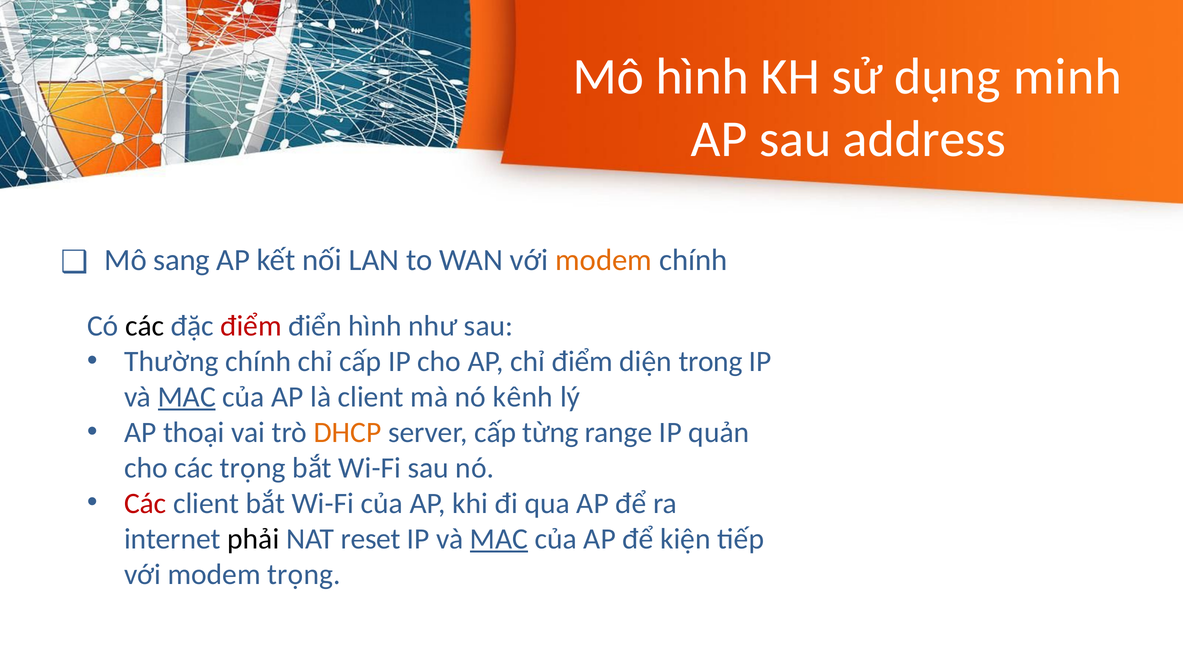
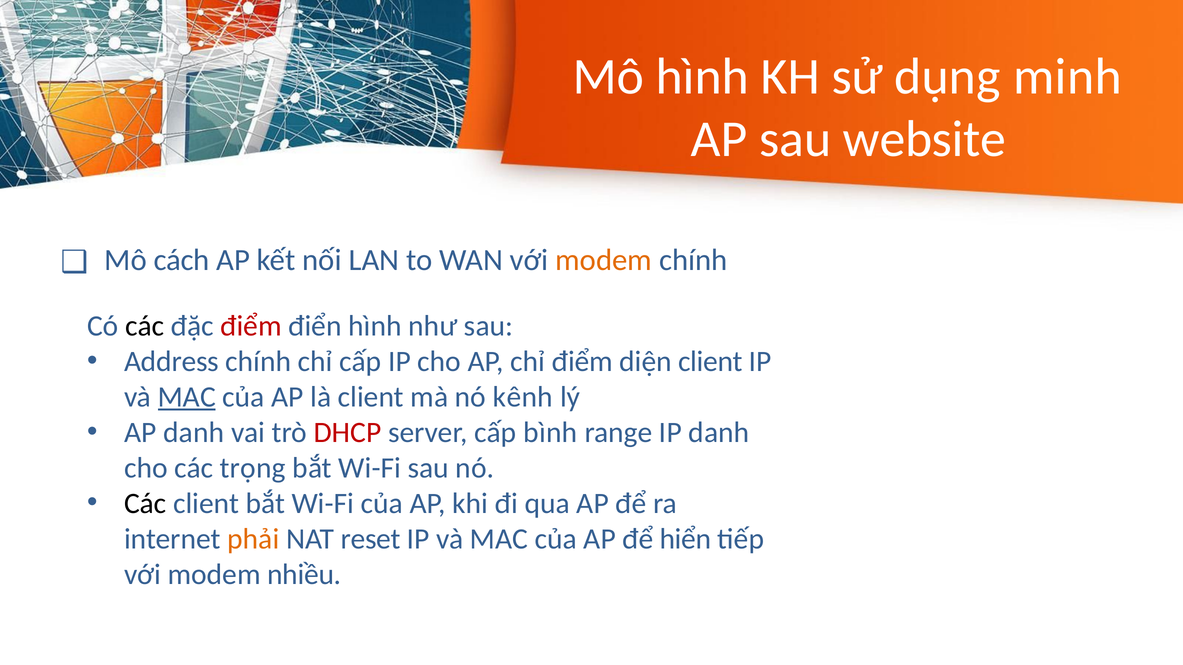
address: address -> website
sang: sang -> cách
Thường: Thường -> Address
diện trong: trong -> client
AP thoại: thoại -> danh
DHCP colour: orange -> red
từng: từng -> bình
IP quản: quản -> danh
Các at (145, 504) colour: red -> black
phải colour: black -> orange
MAC at (499, 539) underline: present -> none
kiện: kiện -> hiển
modem trọng: trọng -> nhiều
